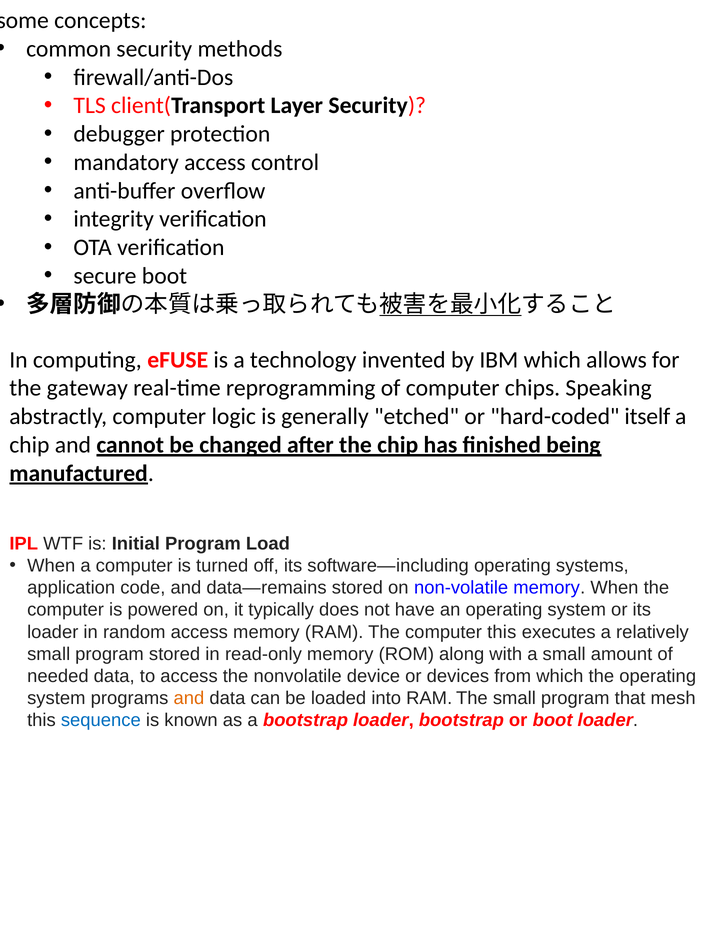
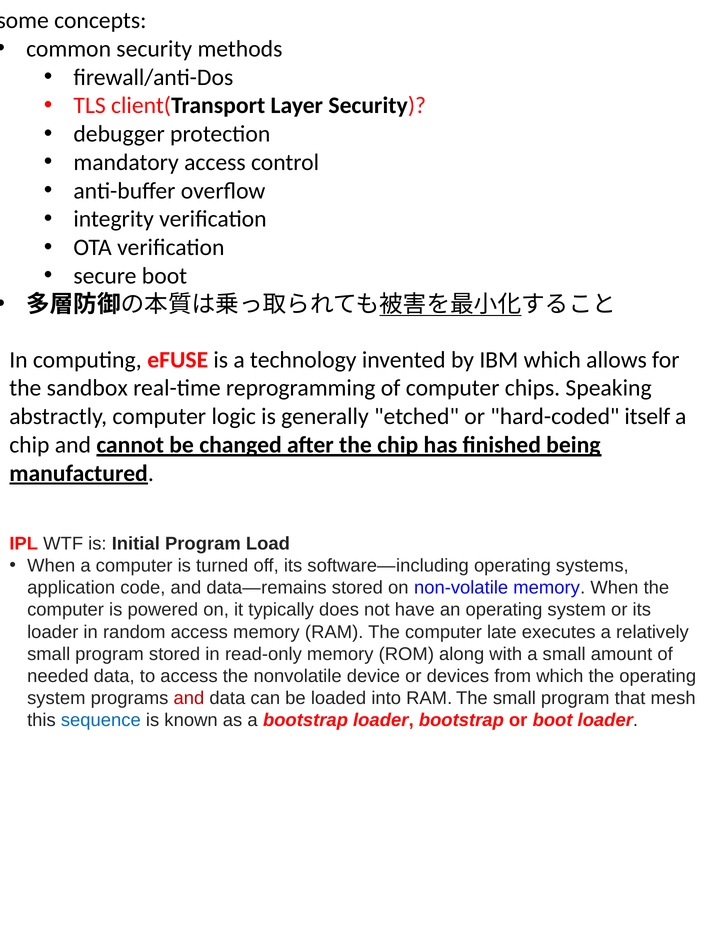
gateway: gateway -> sandbox
computer this: this -> late
and at (189, 699) colour: orange -> red
